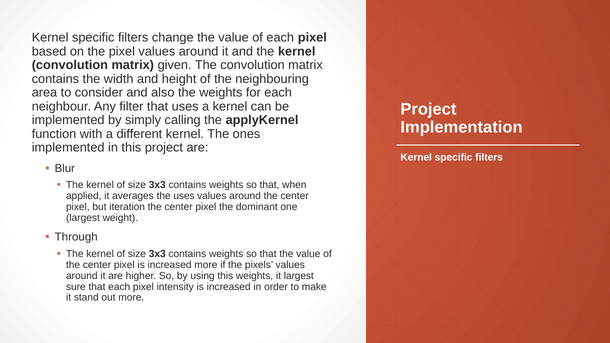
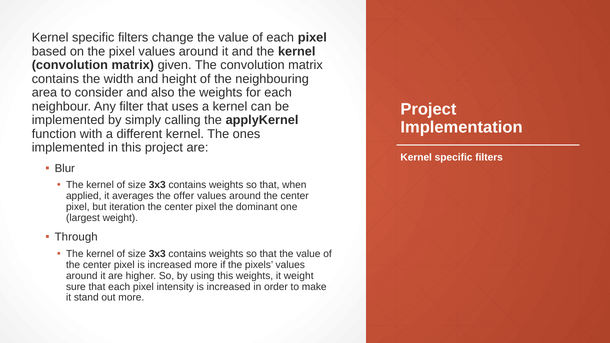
the uses: uses -> offer
it largest: largest -> weight
